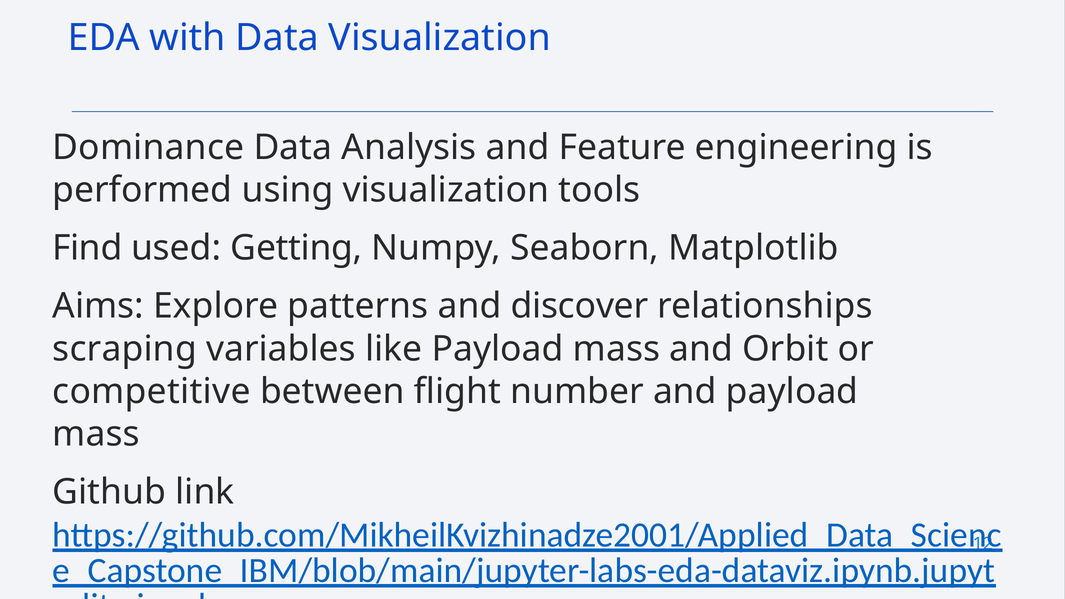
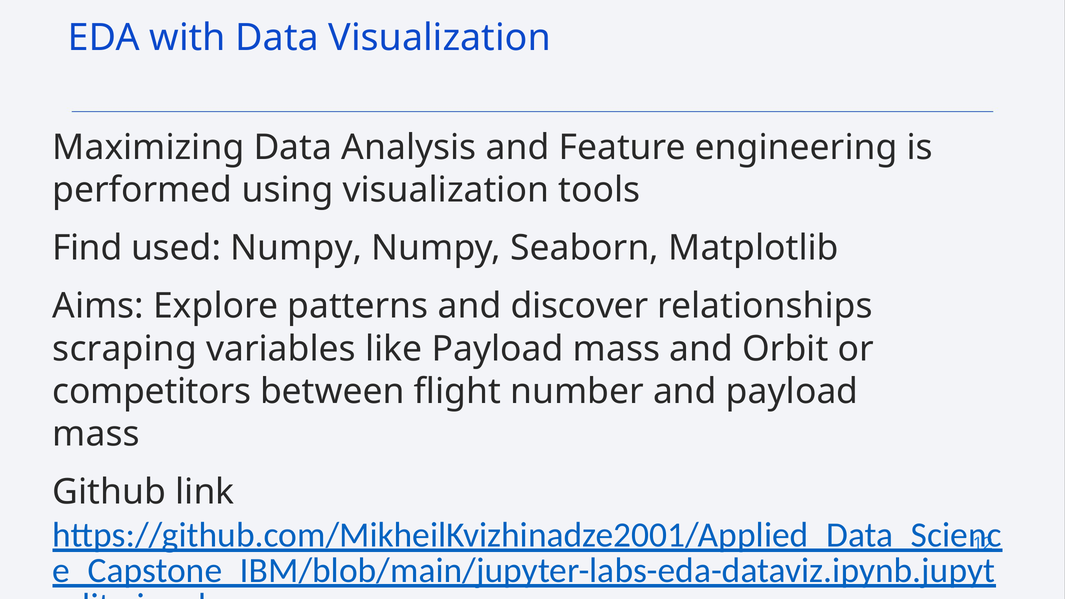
Dominance: Dominance -> Maximizing
used Getting: Getting -> Numpy
competitive: competitive -> competitors
